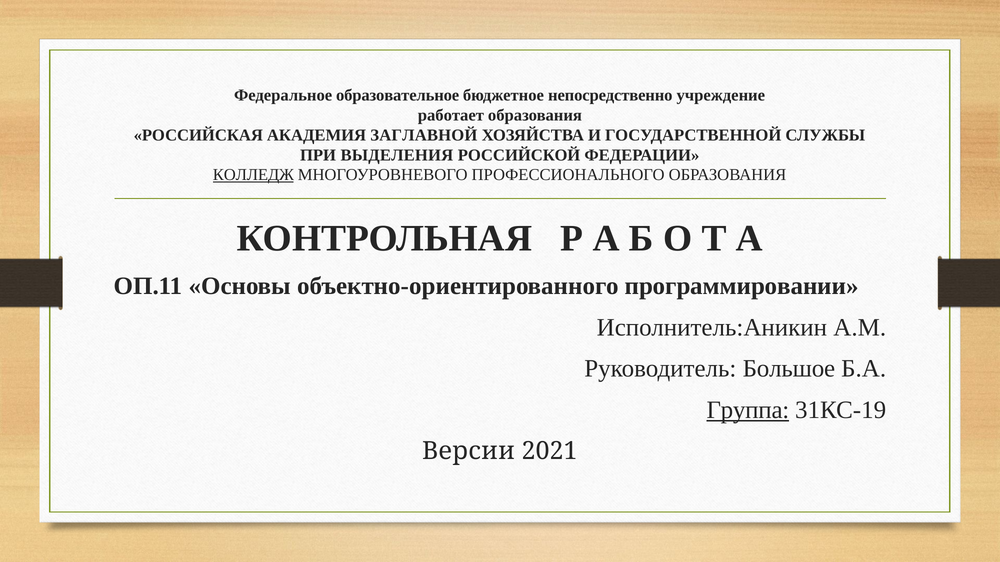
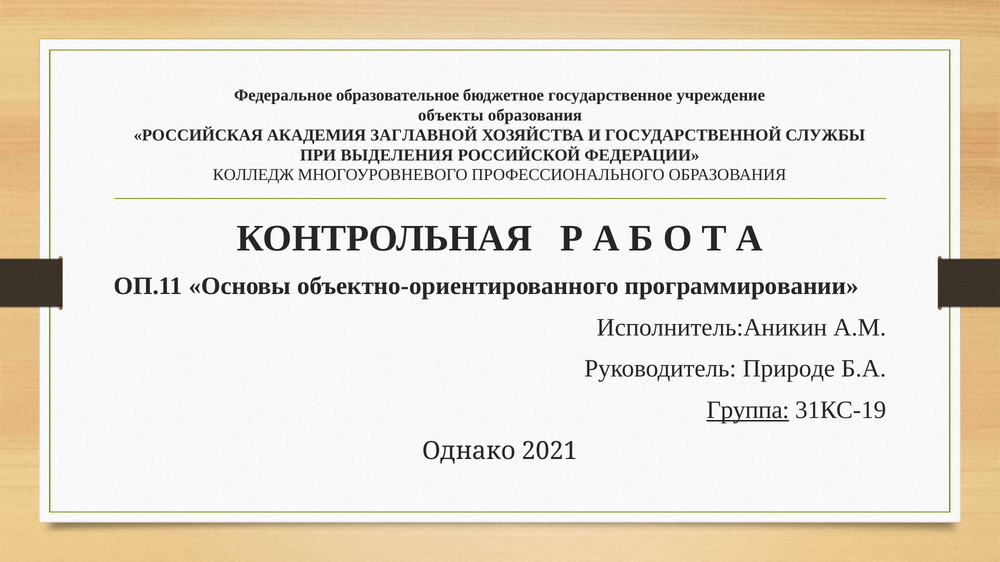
непосредственно: непосредственно -> государственное
работает: работает -> объекты
КОЛЛЕДЖ underline: present -> none
Большое: Большое -> Природе
Версии: Версии -> Однако
